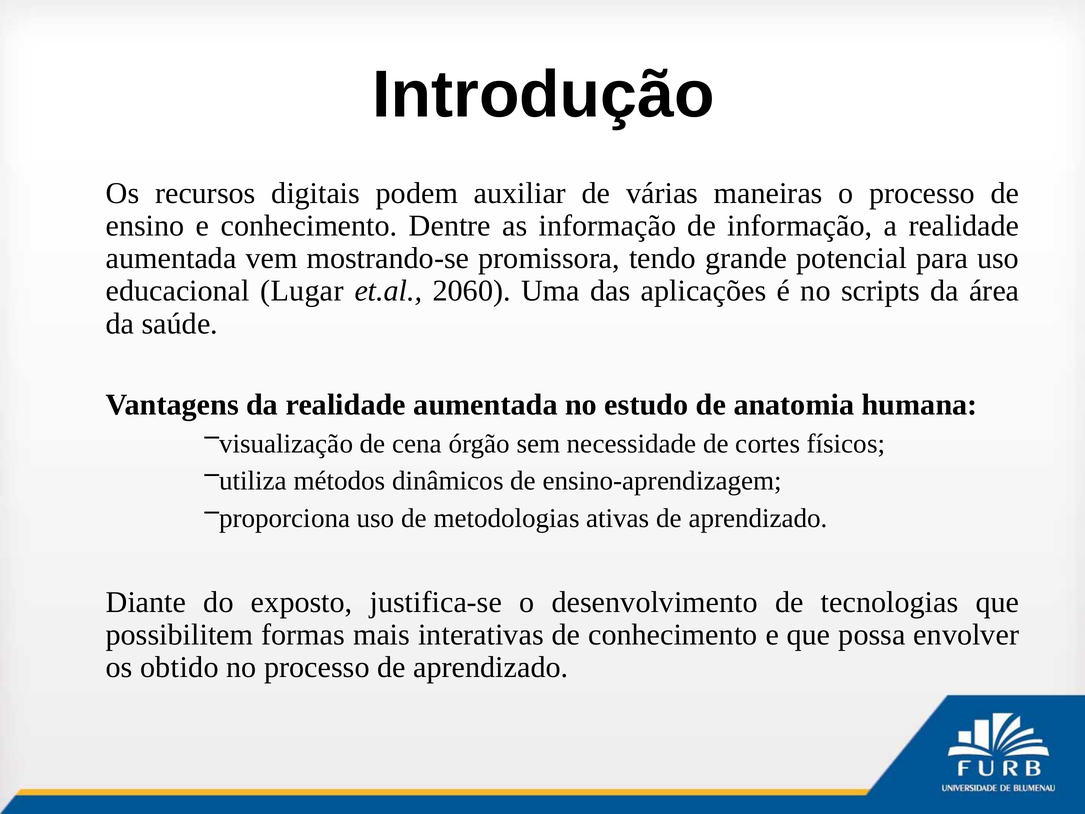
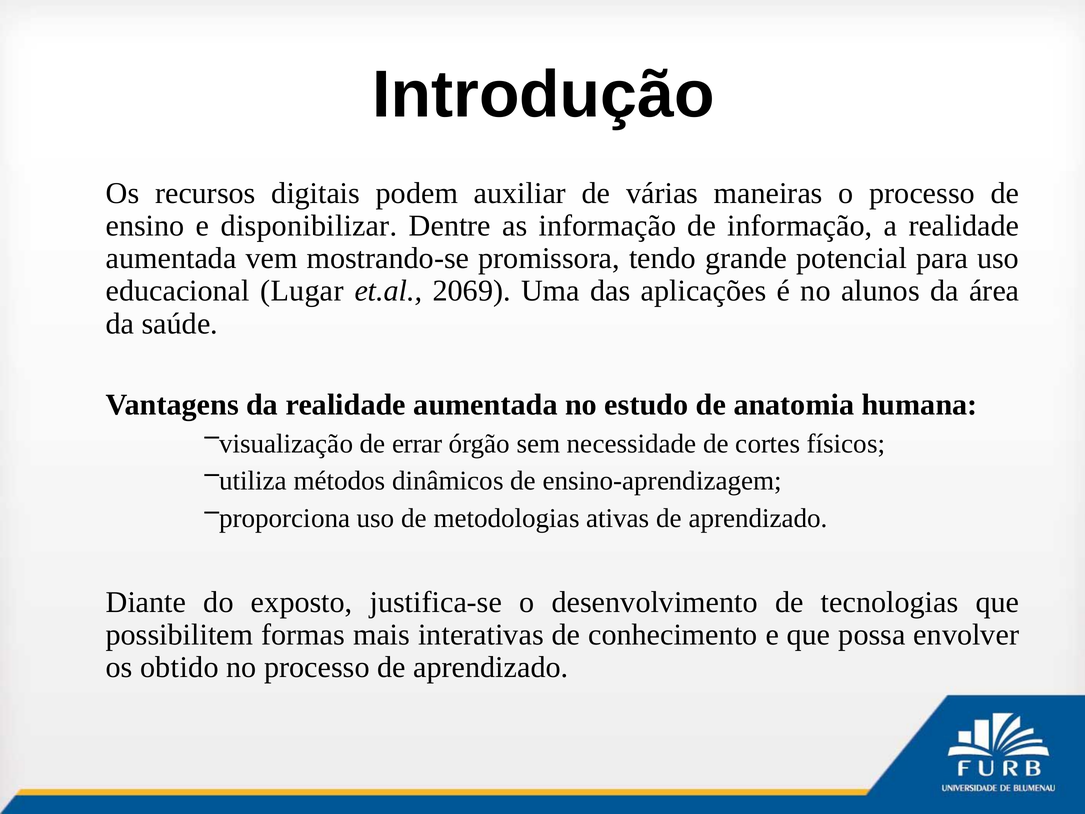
e conhecimento: conhecimento -> disponibilizar
2060: 2060 -> 2069
scripts: scripts -> alunos
cena: cena -> errar
